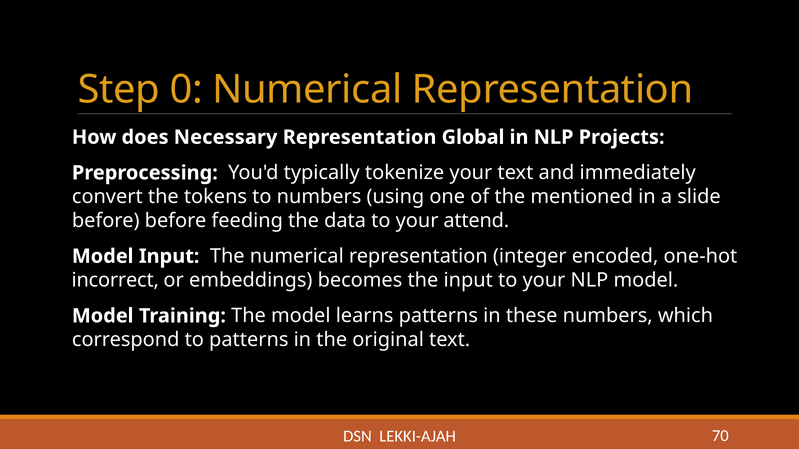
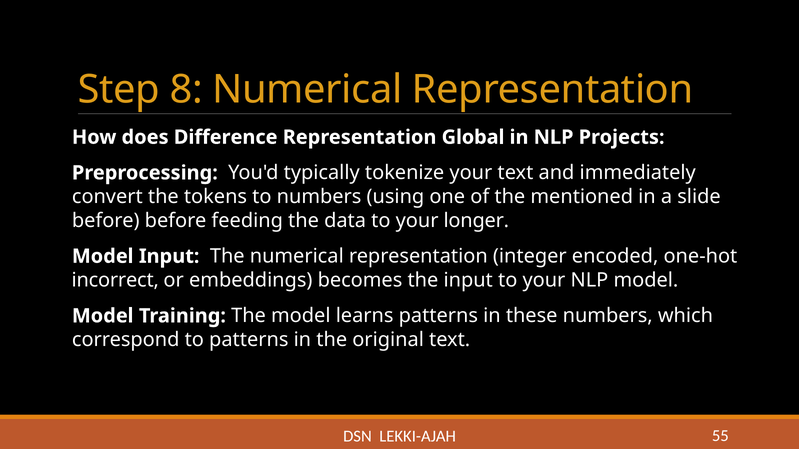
0: 0 -> 8
Necessary: Necessary -> Difference
attend: attend -> longer
70: 70 -> 55
